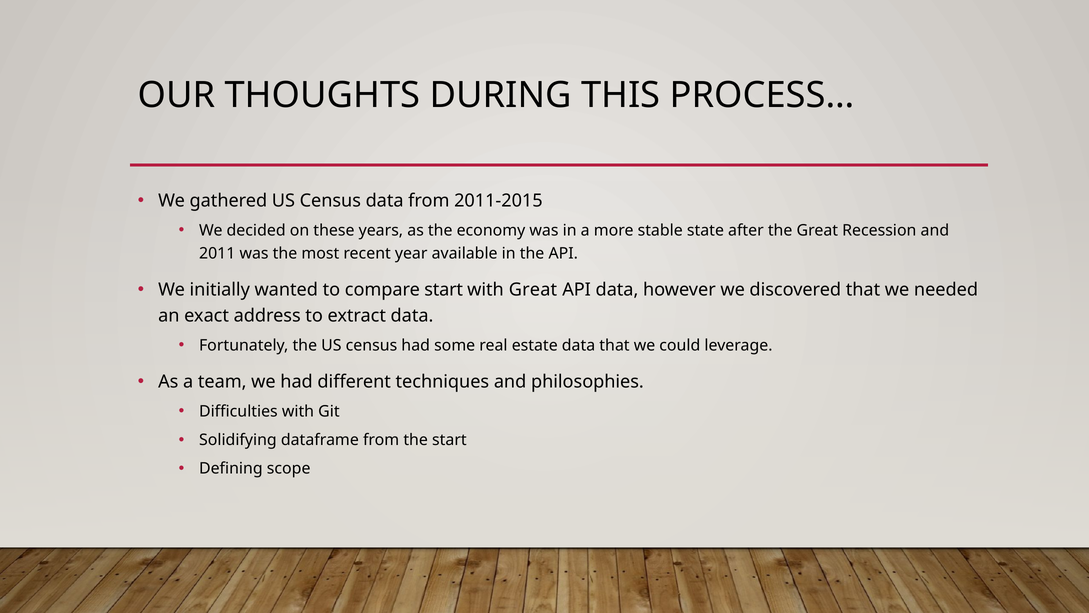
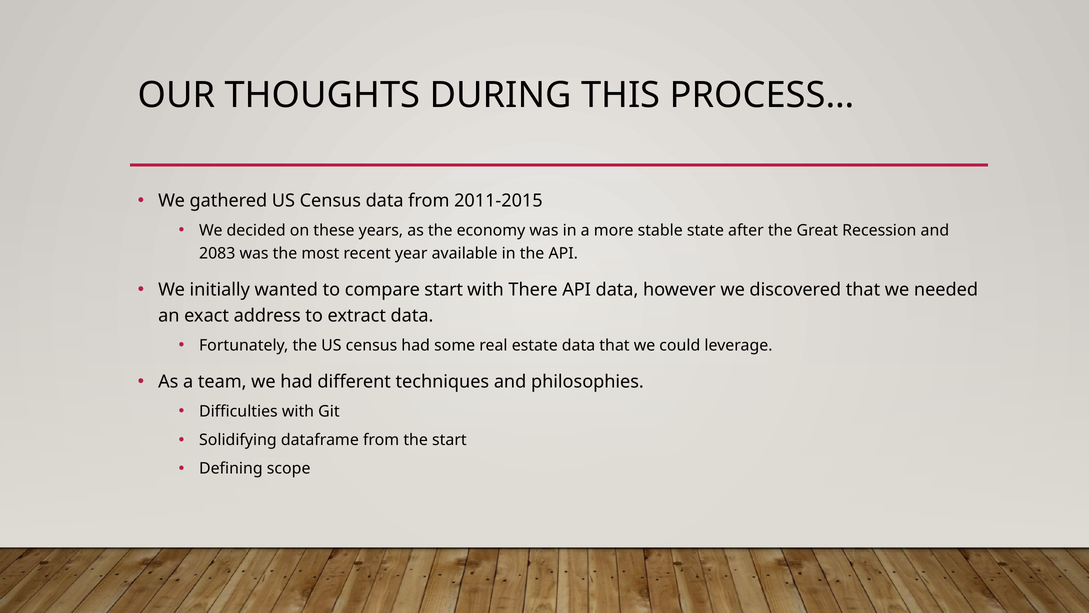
2011: 2011 -> 2083
with Great: Great -> There
